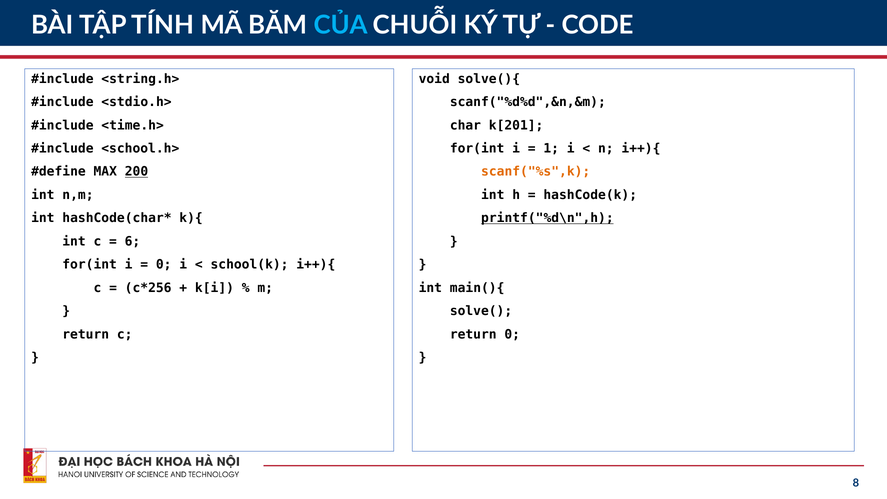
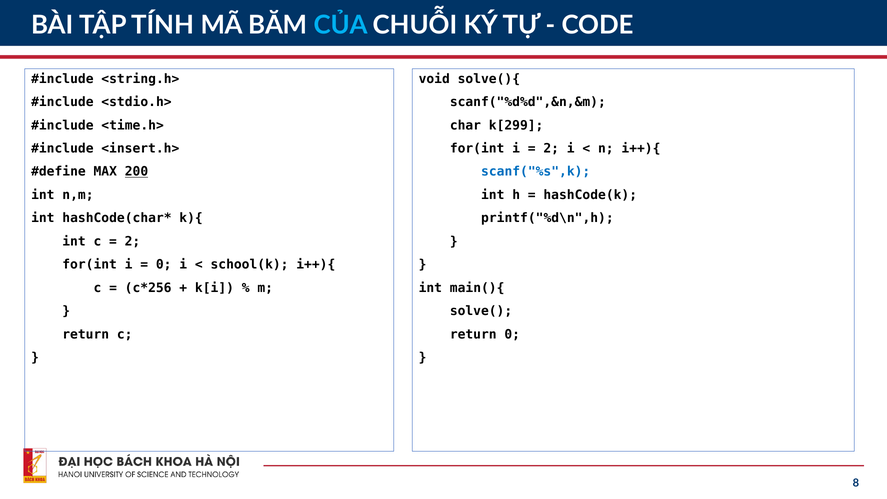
k[201: k[201 -> k[299
<school.h>: <school.h> -> <insert.h>
1 at (551, 148): 1 -> 2
scanf("%s",k colour: orange -> blue
printf("%d\n",h underline: present -> none
6 at (132, 241): 6 -> 2
